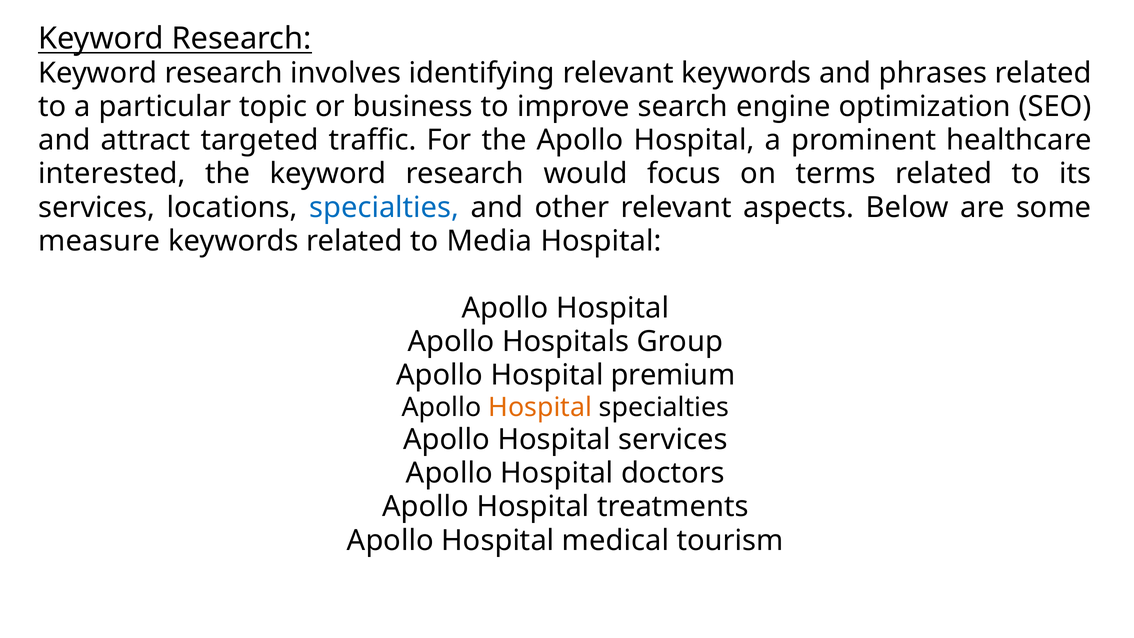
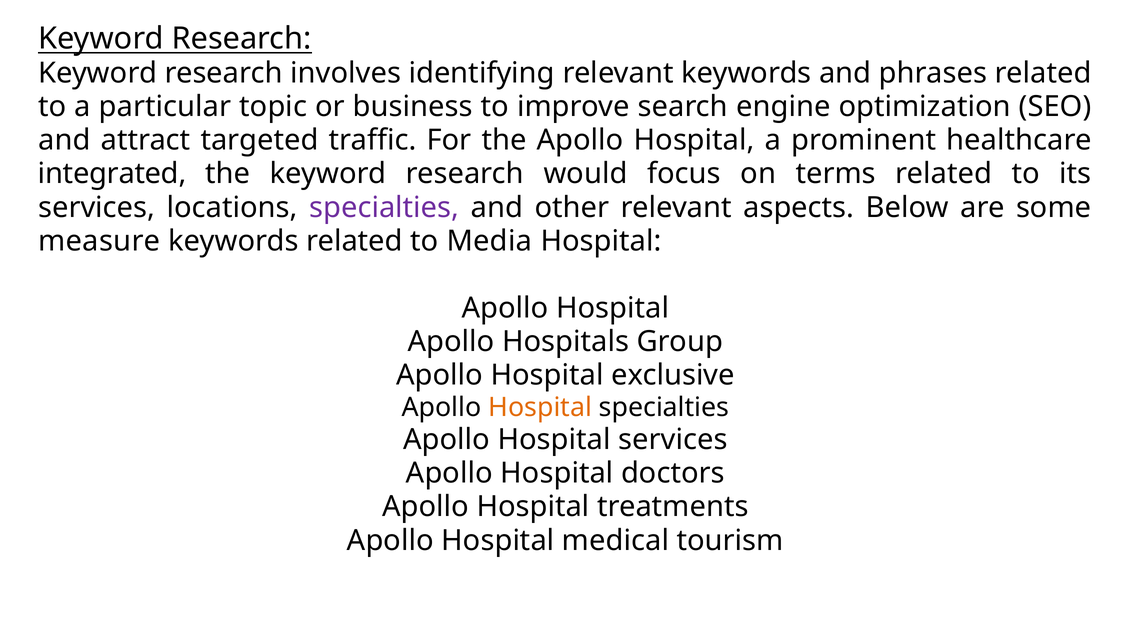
interested: interested -> integrated
specialties at (384, 207) colour: blue -> purple
premium: premium -> exclusive
